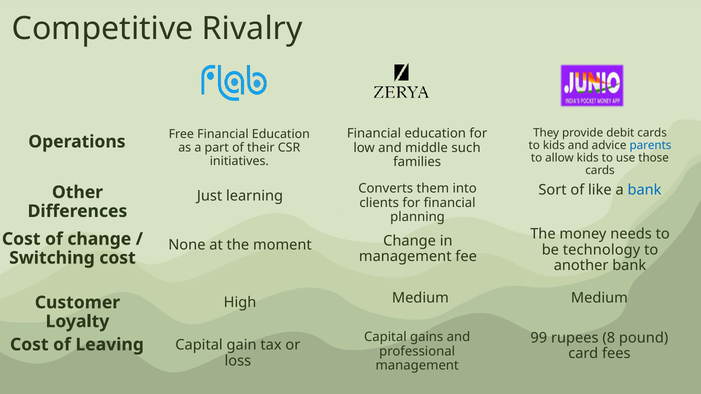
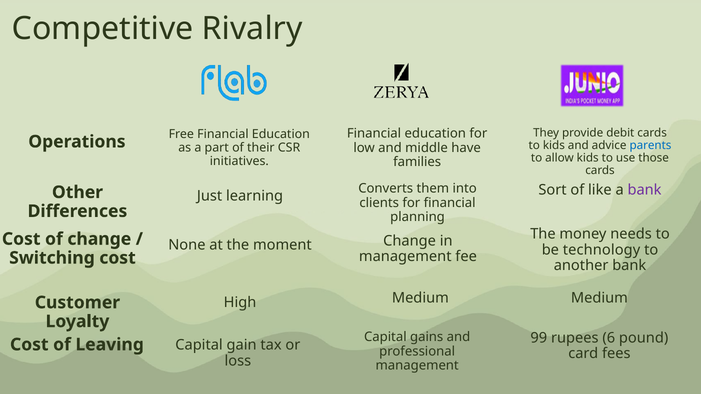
such: such -> have
bank at (645, 190) colour: blue -> purple
8: 8 -> 6
